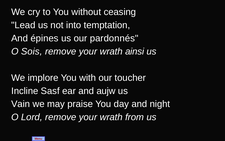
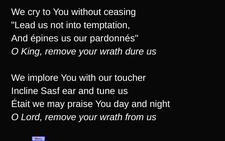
Sois: Sois -> King
ainsi: ainsi -> dure
aujw: aujw -> tune
Vain: Vain -> Était
